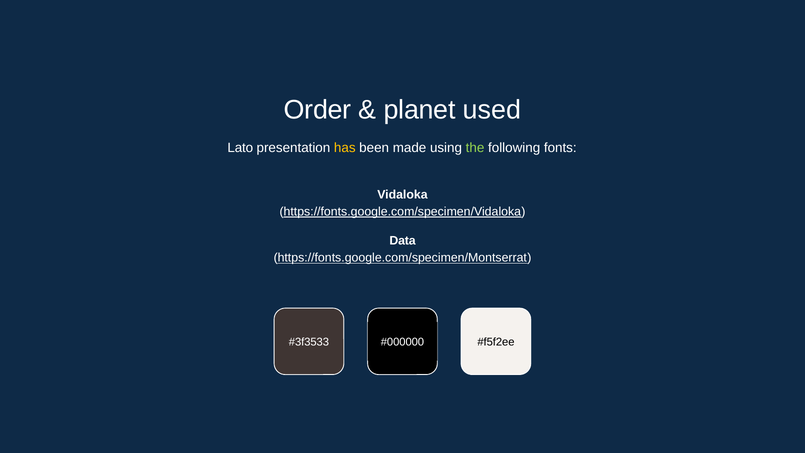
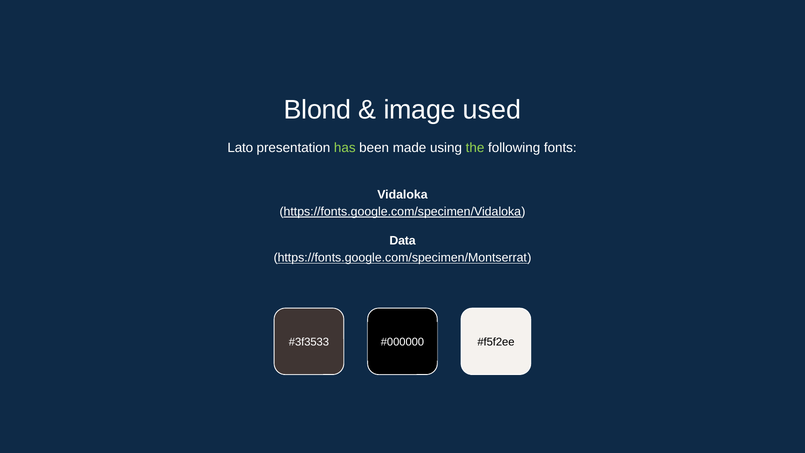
Order: Order -> Blond
planet: planet -> image
has colour: yellow -> light green
